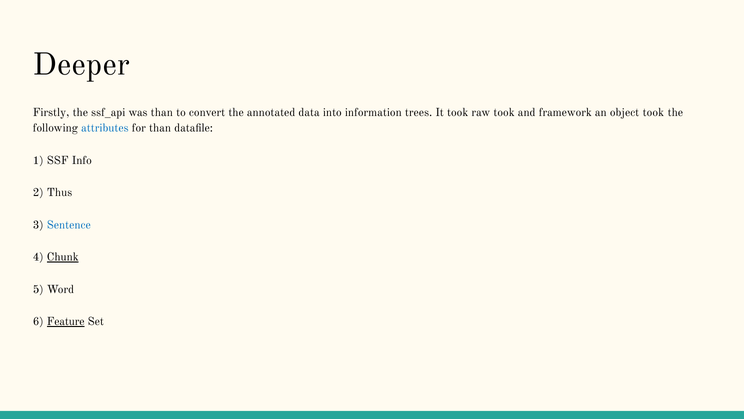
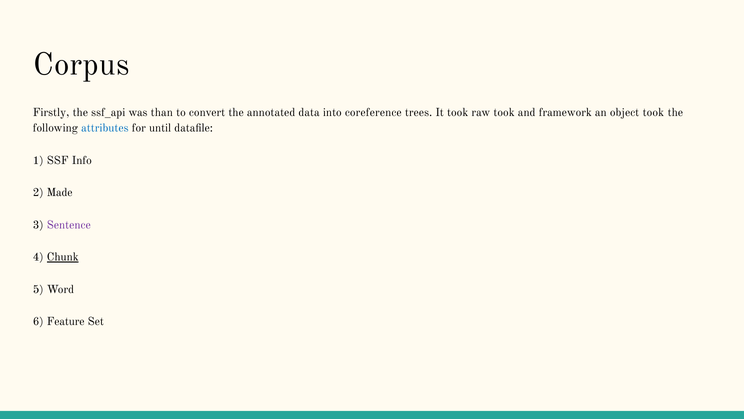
Deeper: Deeper -> Corpus
information: information -> coreference
for than: than -> until
Thus: Thus -> Made
Sentence colour: blue -> purple
Feature underline: present -> none
